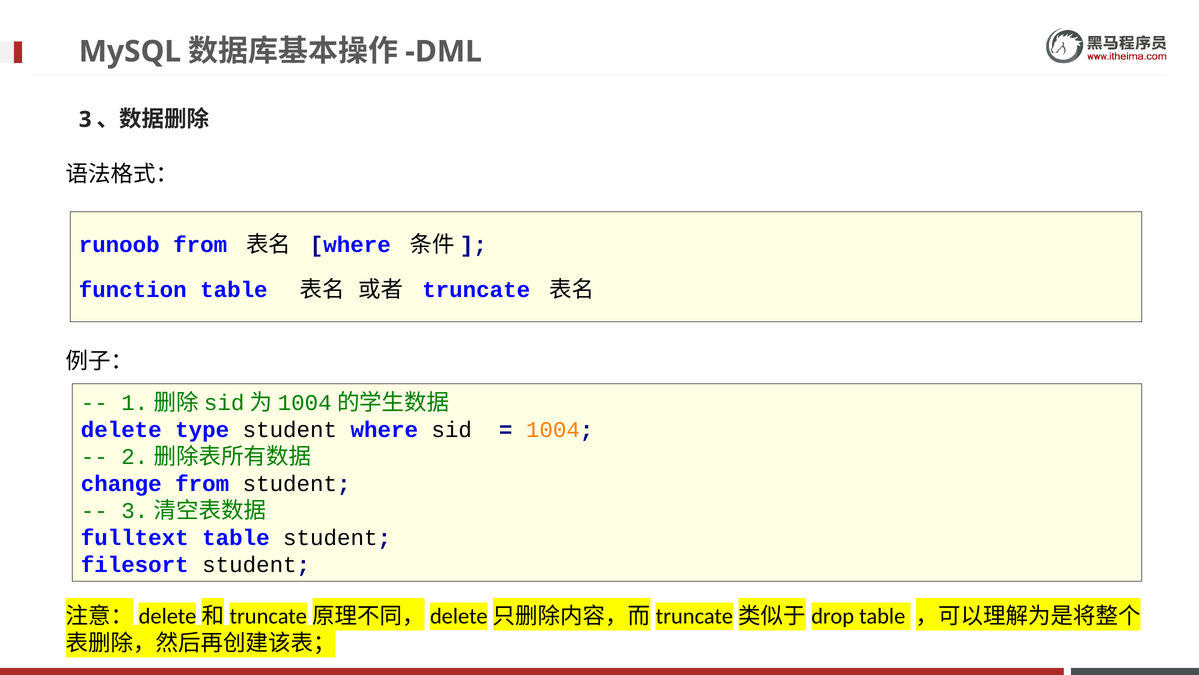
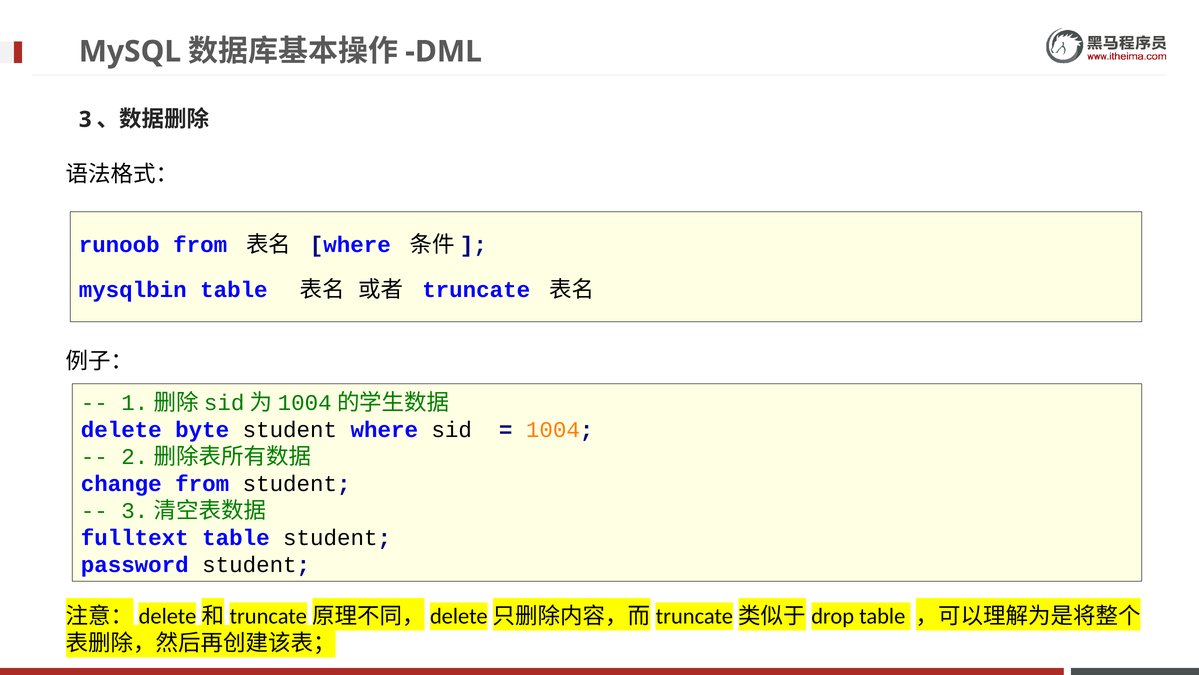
function: function -> mysqlbin
type: type -> byte
filesort: filesort -> password
